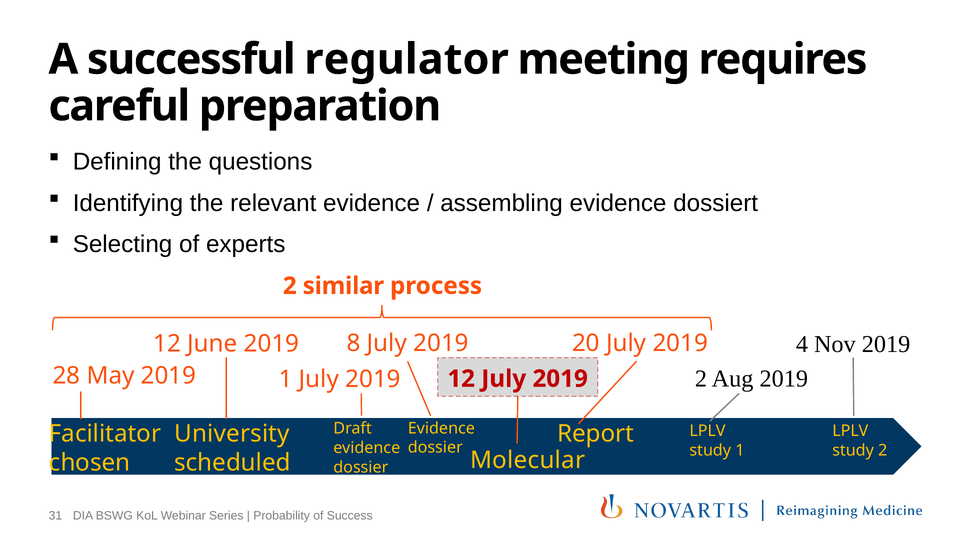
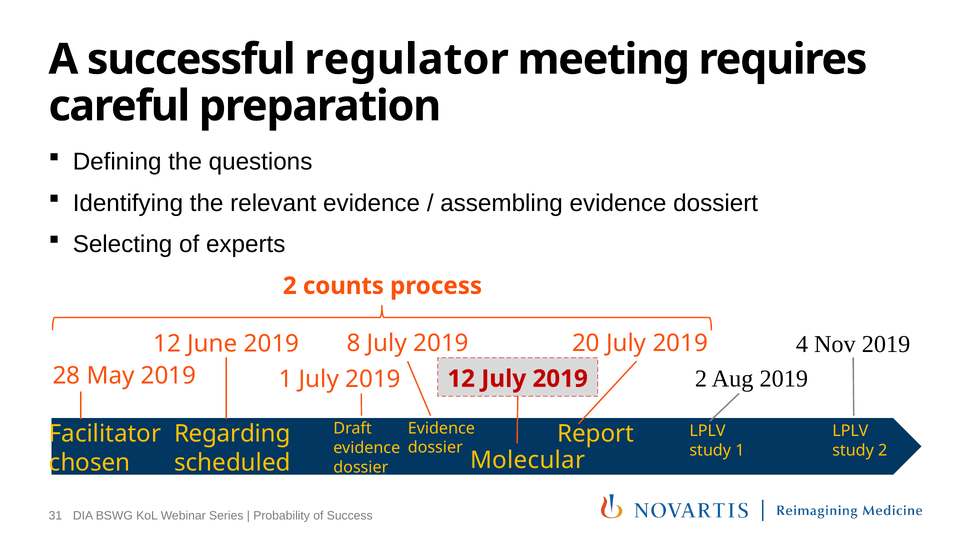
similar: similar -> counts
University: University -> Regarding
